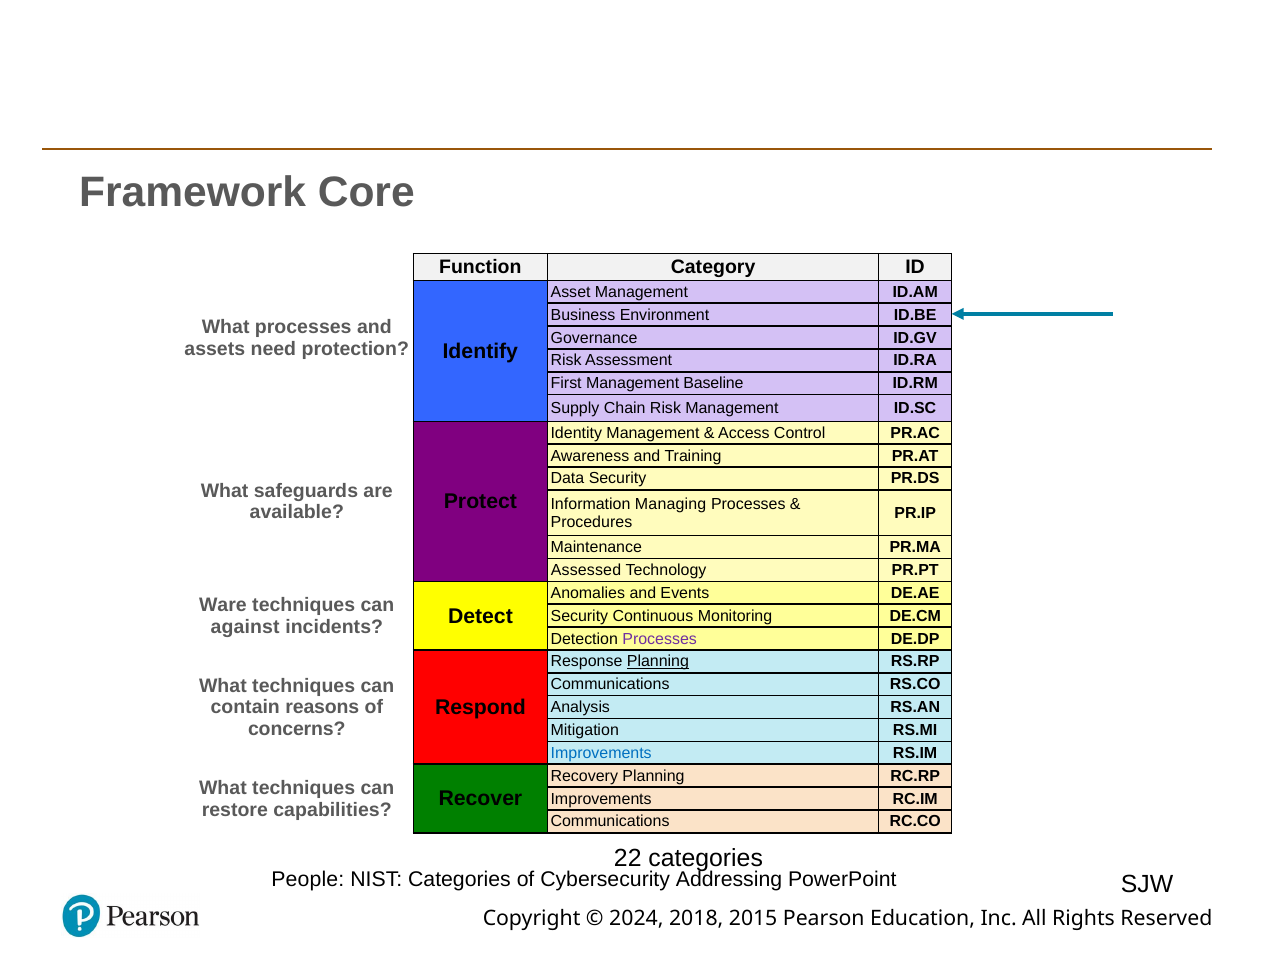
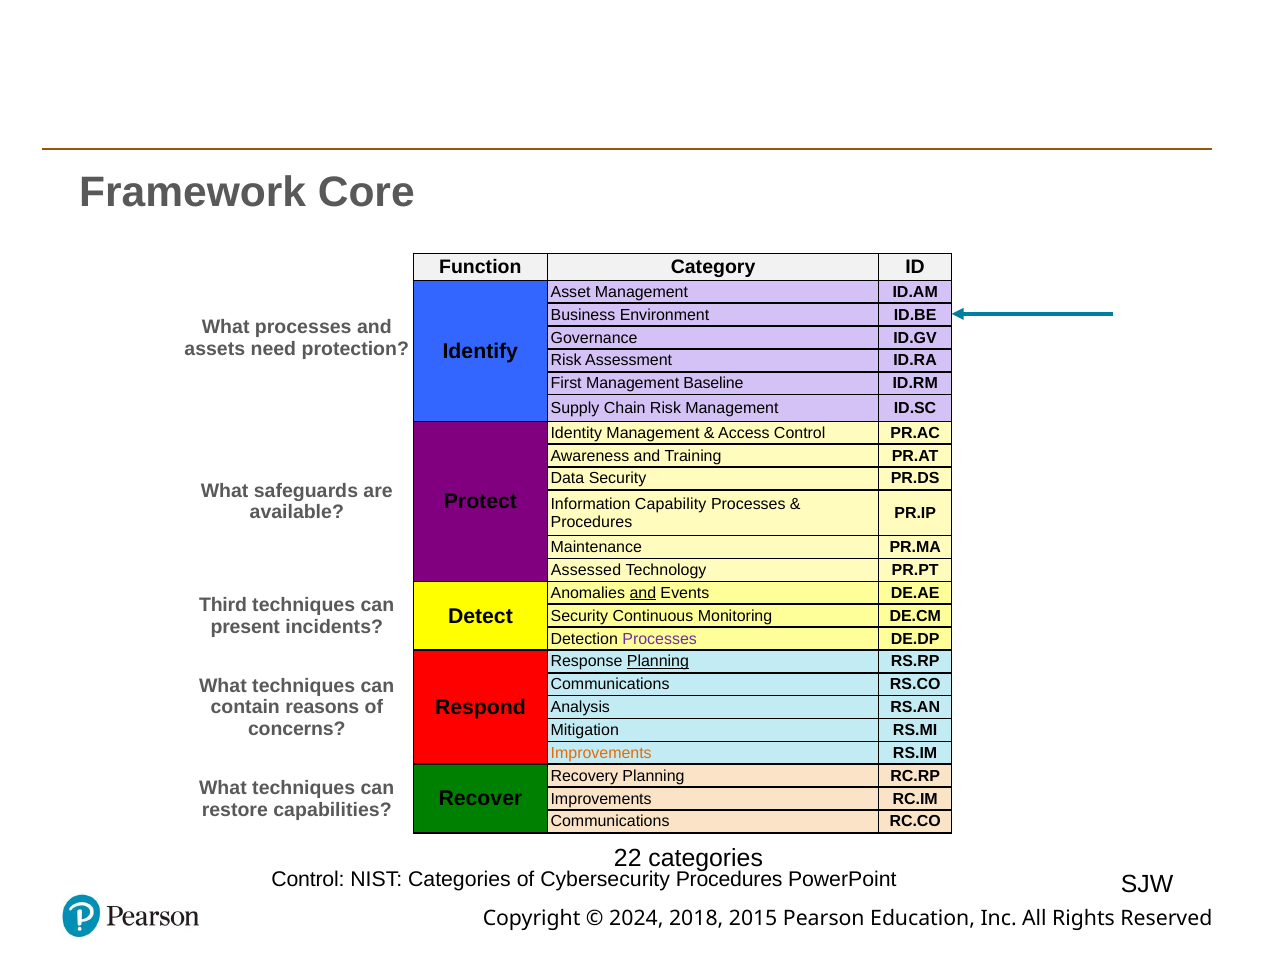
Managing: Managing -> Capability
and at (643, 593) underline: none -> present
Ware: Ware -> Third
against: against -> present
Improvements at (601, 753) colour: blue -> orange
People at (308, 880): People -> Control
Cybersecurity Addressing: Addressing -> Procedures
